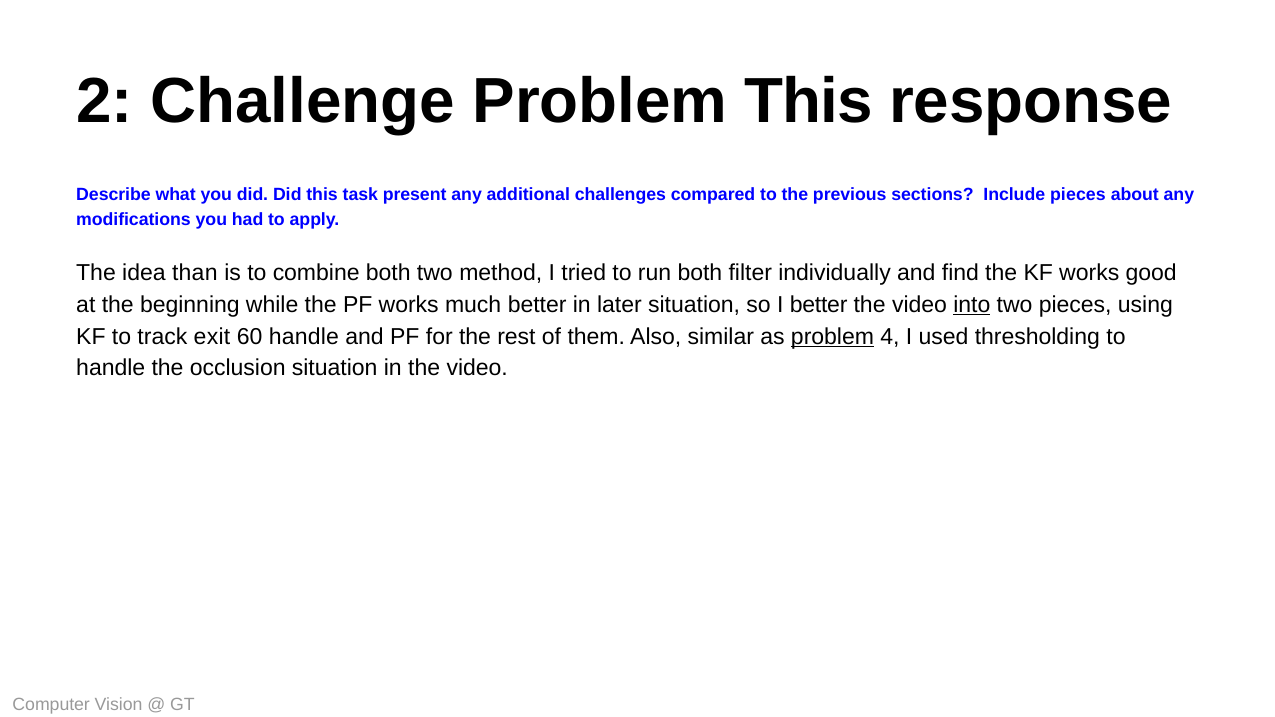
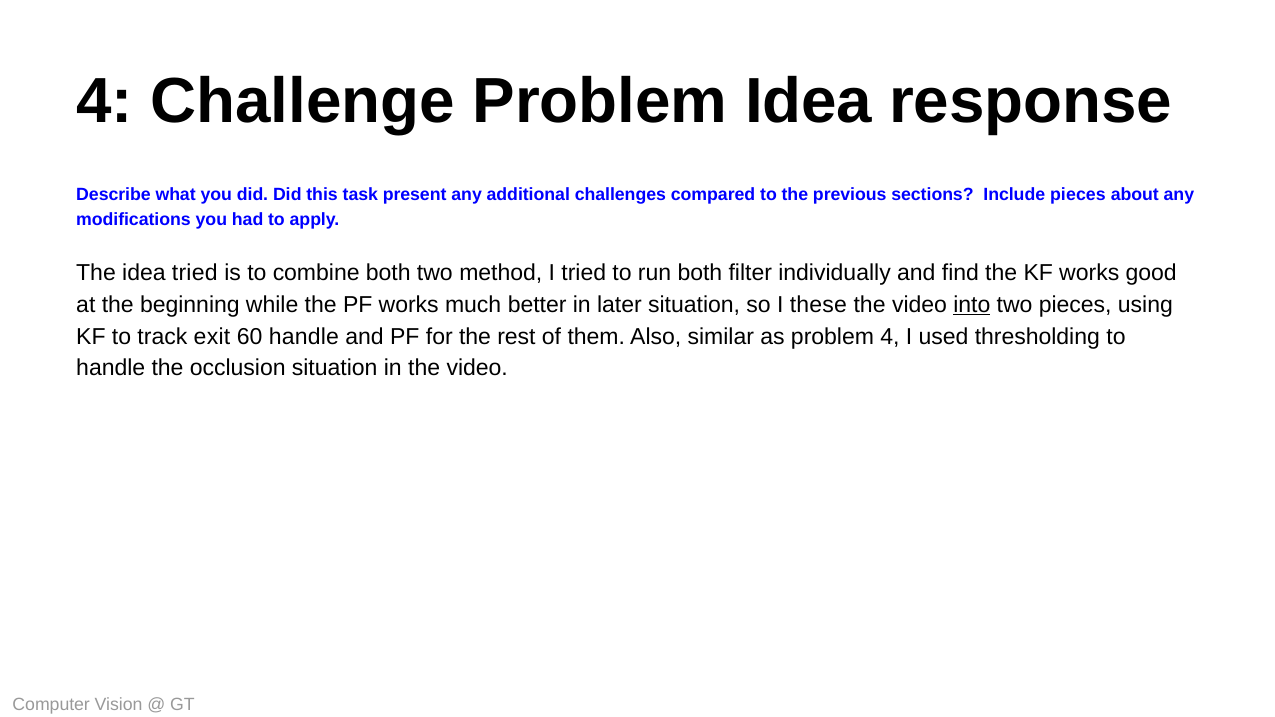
2 at (105, 102): 2 -> 4
Problem This: This -> Idea
idea than: than -> tried
I better: better -> these
problem at (832, 337) underline: present -> none
